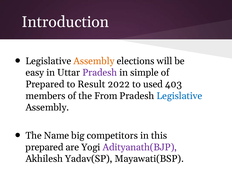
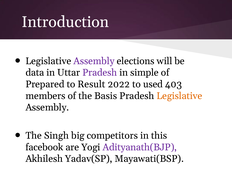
Assembly at (94, 61) colour: orange -> purple
easy: easy -> data
From: From -> Basis
Legislative at (179, 96) colour: blue -> orange
Name: Name -> Singh
prepared at (44, 147): prepared -> facebook
